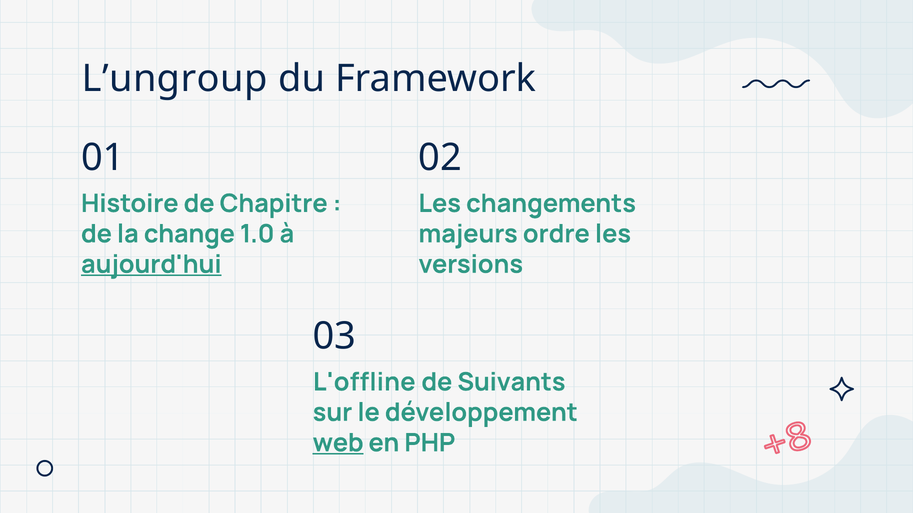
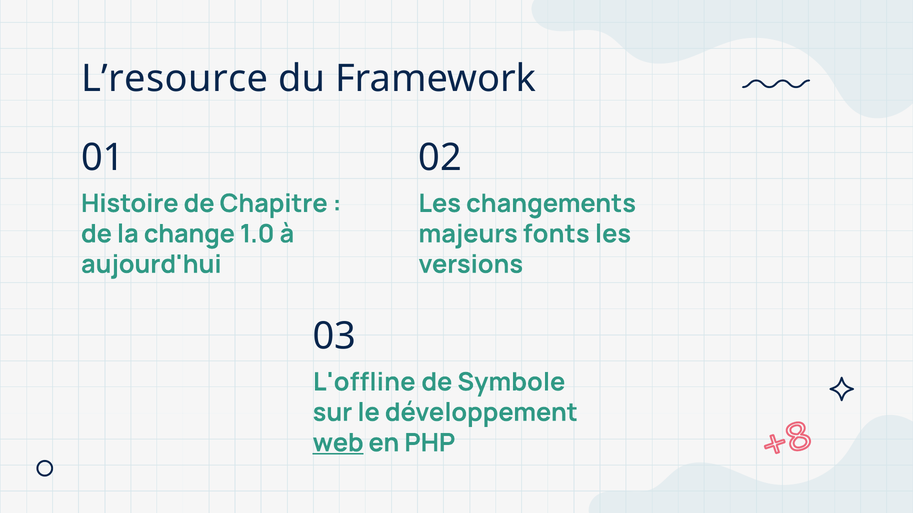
L’ungroup: L’ungroup -> L’resource
ordre: ordre -> fonts
aujourd'hui underline: present -> none
Suivants: Suivants -> Symbole
